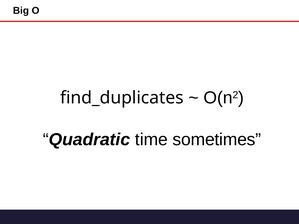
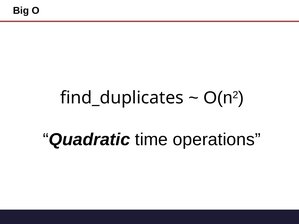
sometimes: sometimes -> operations
